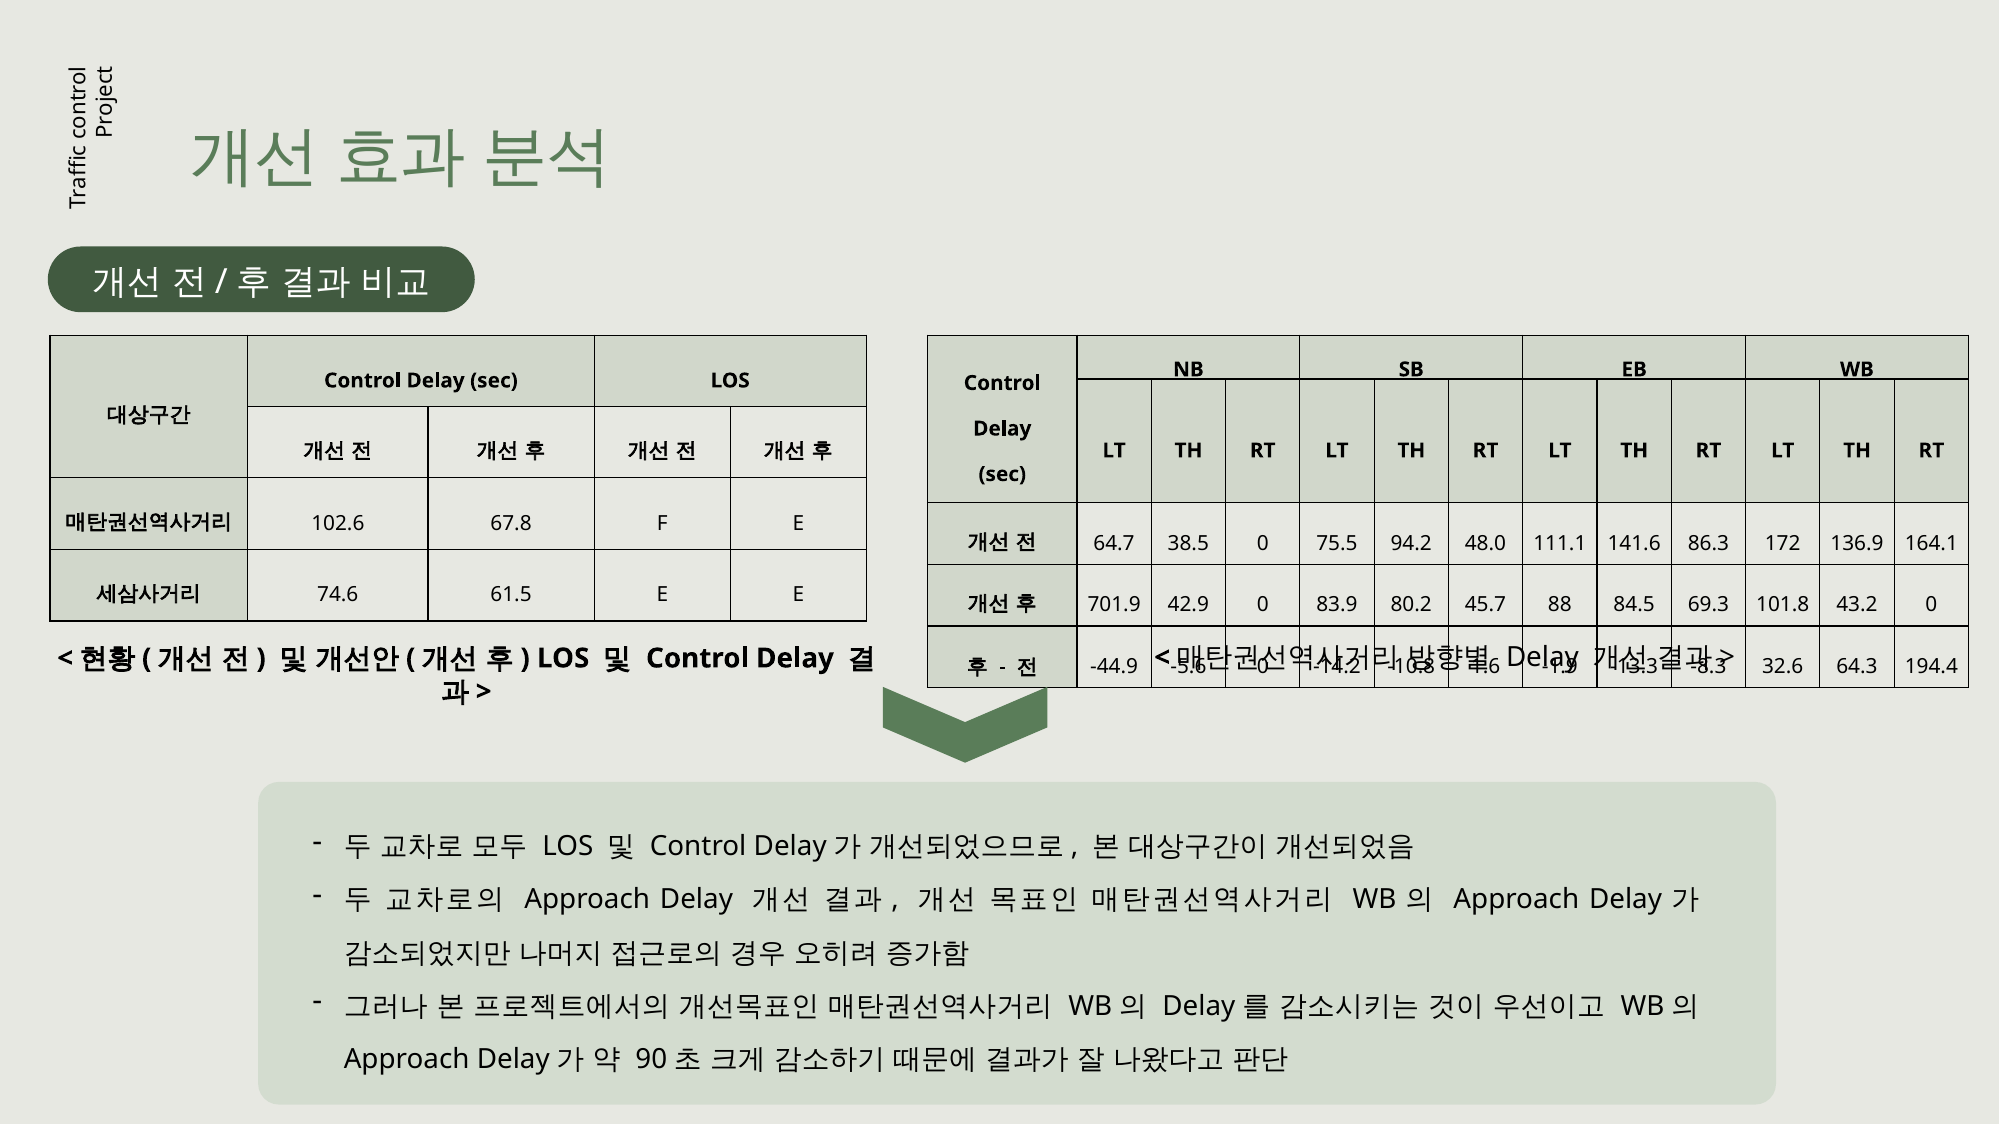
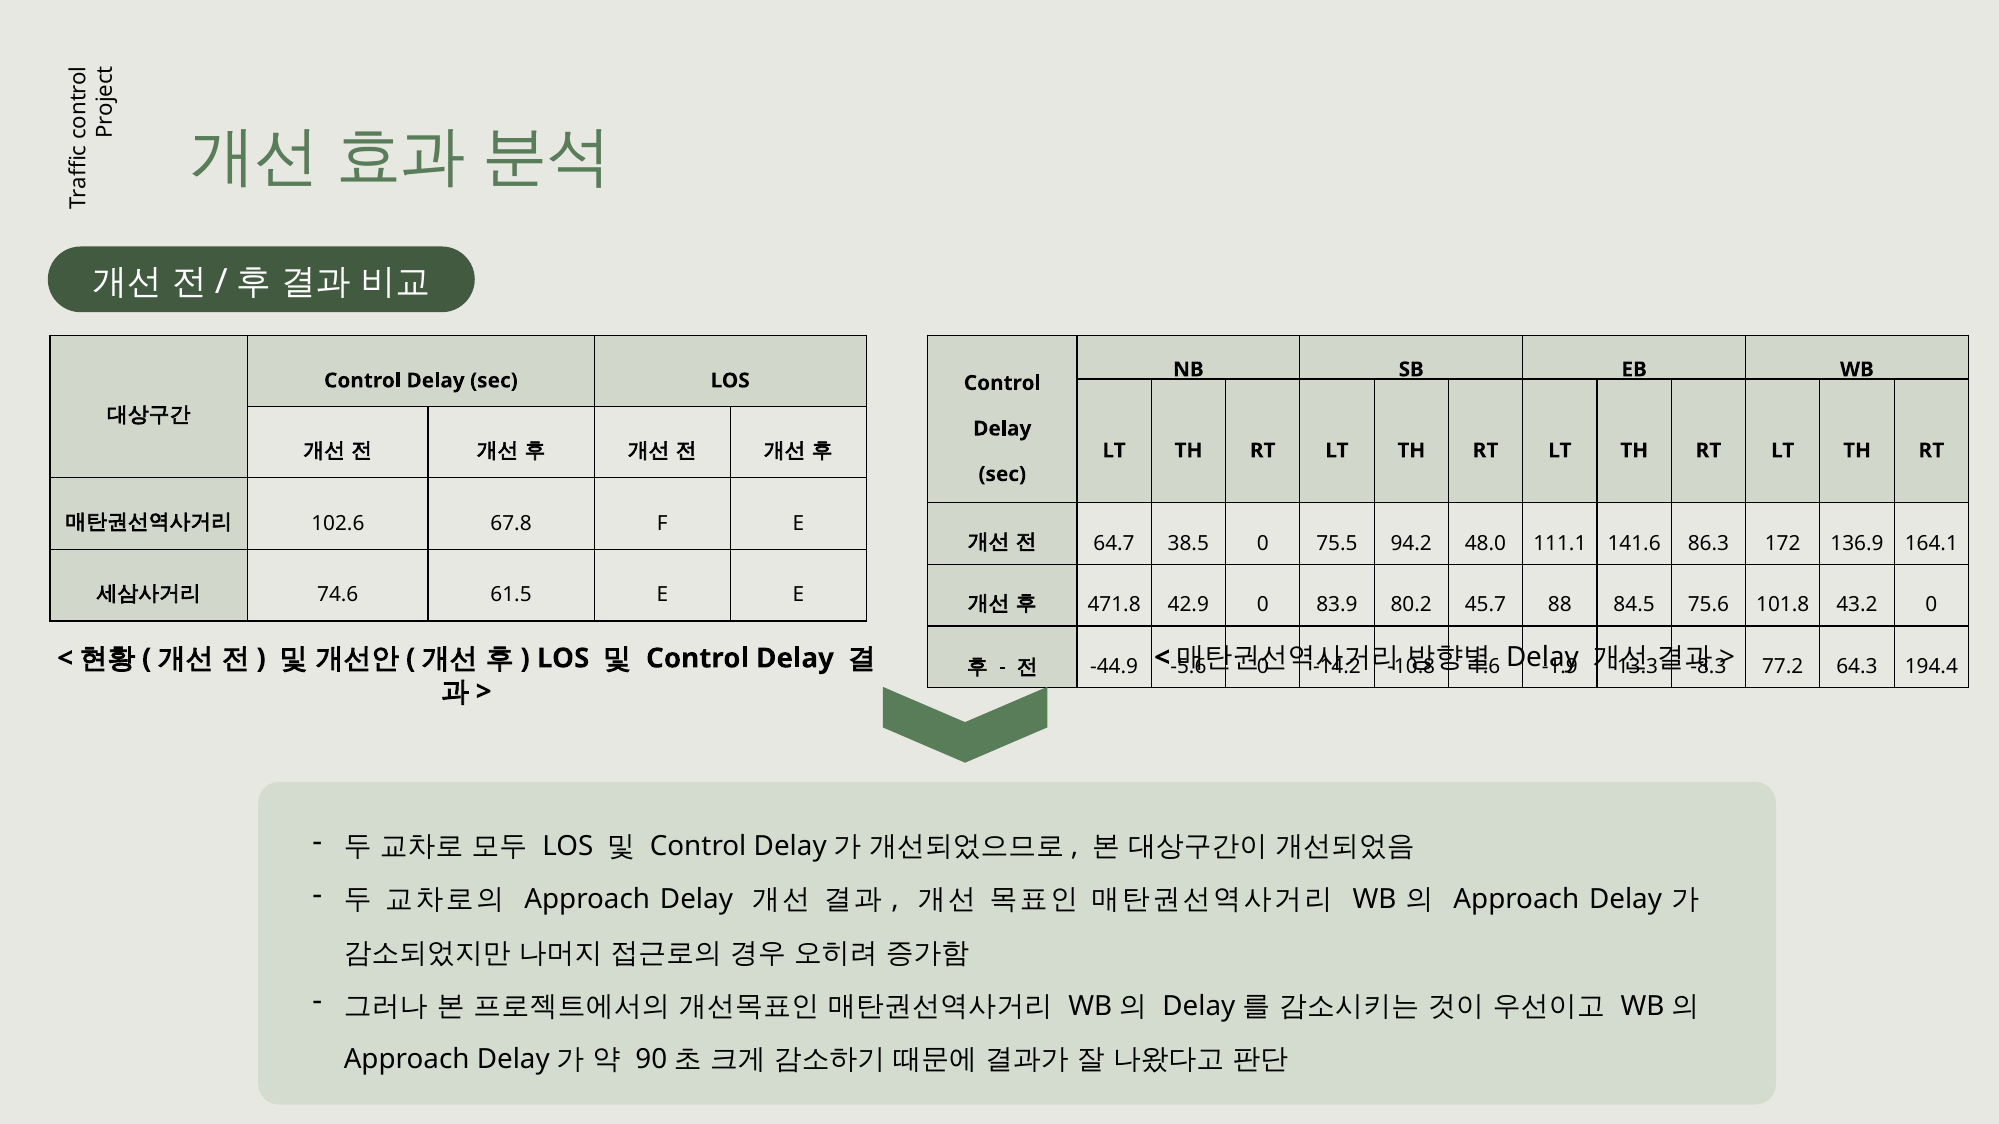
701.9: 701.9 -> 471.8
69.3: 69.3 -> 75.6
32.6: 32.6 -> 77.2
